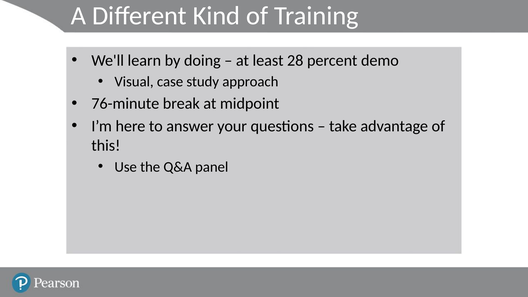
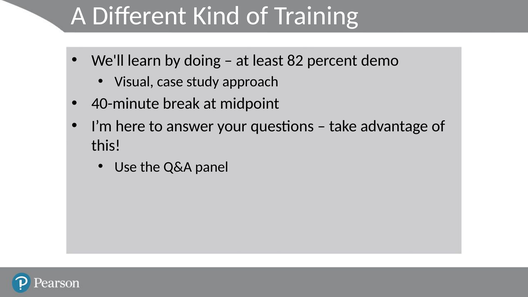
28: 28 -> 82
76-minute: 76-minute -> 40-minute
